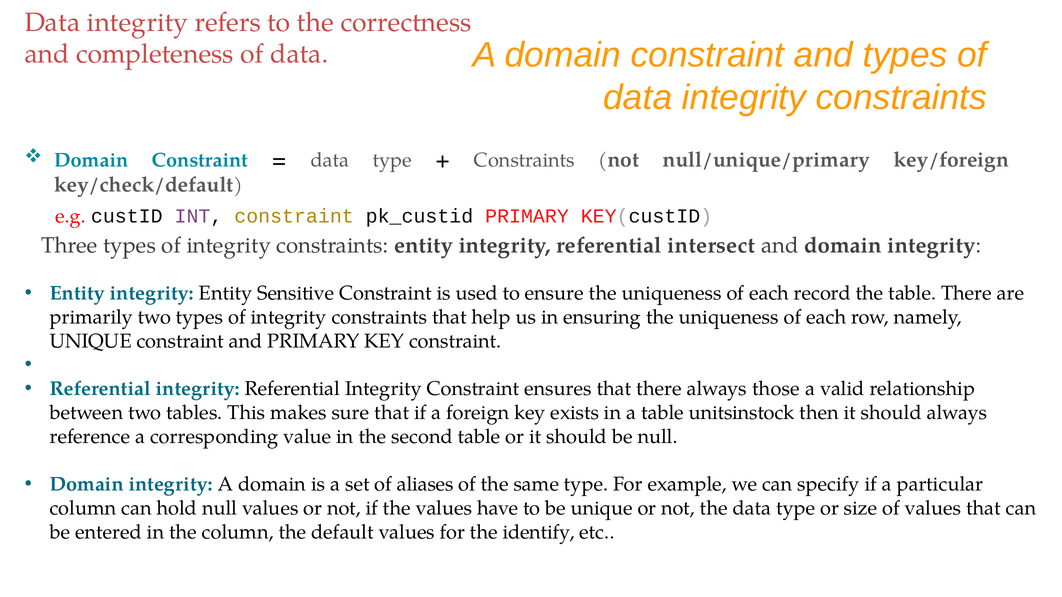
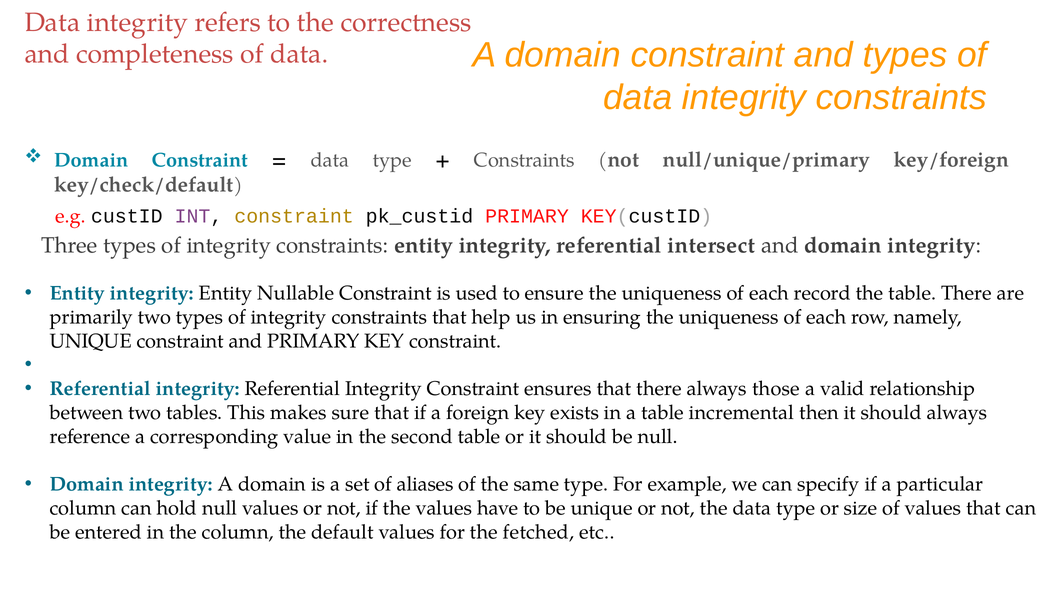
Sensitive: Sensitive -> Nullable
unitsinstock: unitsinstock -> incremental
identify: identify -> fetched
